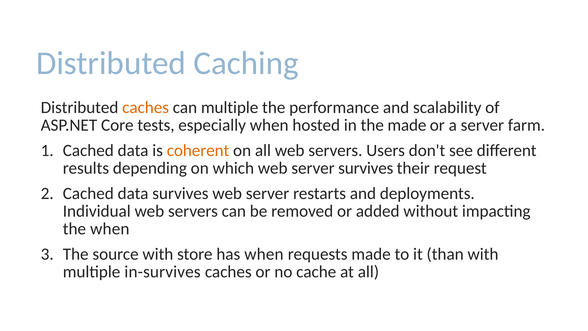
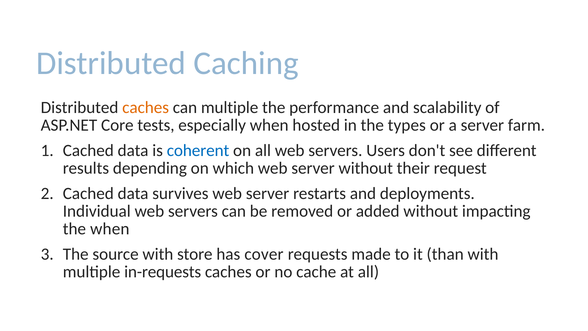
the made: made -> types
coherent colour: orange -> blue
server survives: survives -> without
has when: when -> cover
in-survives: in-survives -> in-requests
